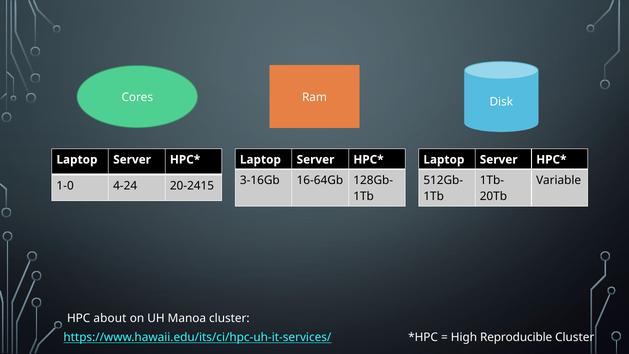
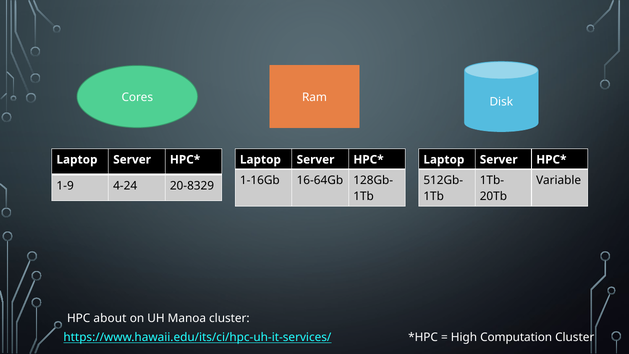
3-16Gb: 3-16Gb -> 1-16Gb
1-0: 1-0 -> 1-9
20-2415: 20-2415 -> 20-8329
Reproducible: Reproducible -> Computation
